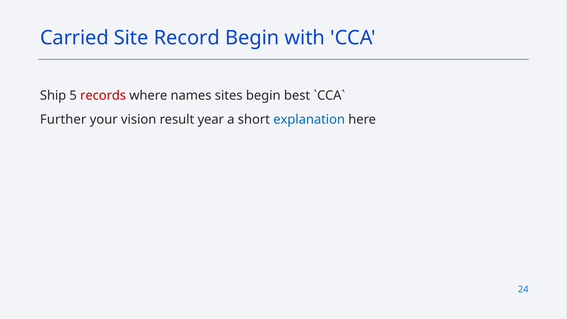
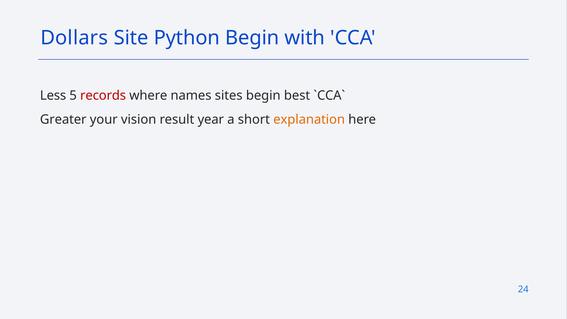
Carried: Carried -> Dollars
Record: Record -> Python
Ship: Ship -> Less
Further: Further -> Greater
explanation colour: blue -> orange
